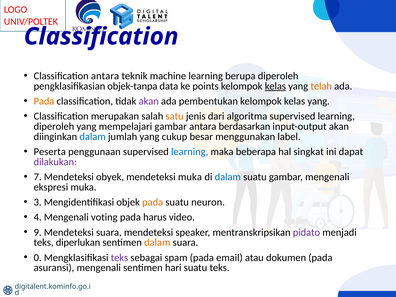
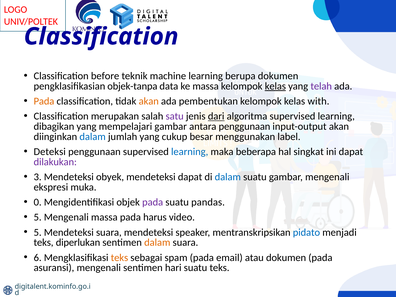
Classification antara: antara -> before
berupa diperoleh: diperoleh -> dokumen
ke points: points -> massa
telah colour: orange -> purple
akan at (149, 101) colour: purple -> orange
pembentukan kelompok kelas yang: yang -> with
satu colour: orange -> purple
dari underline: none -> present
diperoleh at (54, 126): diperoleh -> dibagikan
antara berdasarkan: berdasarkan -> penggunaan
Peserta: Peserta -> Deteksi
7: 7 -> 3
mendeteksi muka: muka -> dapat
3: 3 -> 0
pada at (153, 202) colour: orange -> purple
neuron: neuron -> pandas
4 at (38, 217): 4 -> 5
Mengenali voting: voting -> massa
9 at (38, 232): 9 -> 5
pidato colour: purple -> blue
0: 0 -> 6
teks at (119, 258) colour: purple -> orange
